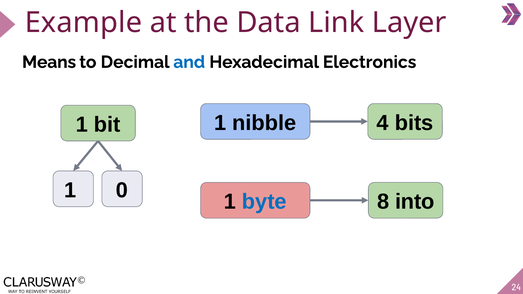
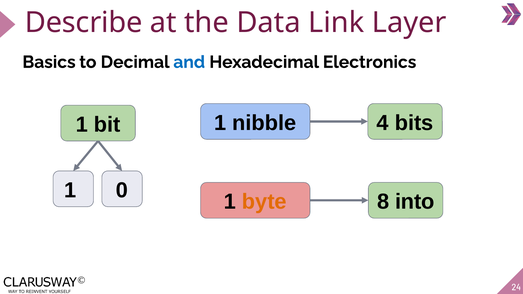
Example: Example -> Describe
Means: Means -> Basics
byte colour: blue -> orange
